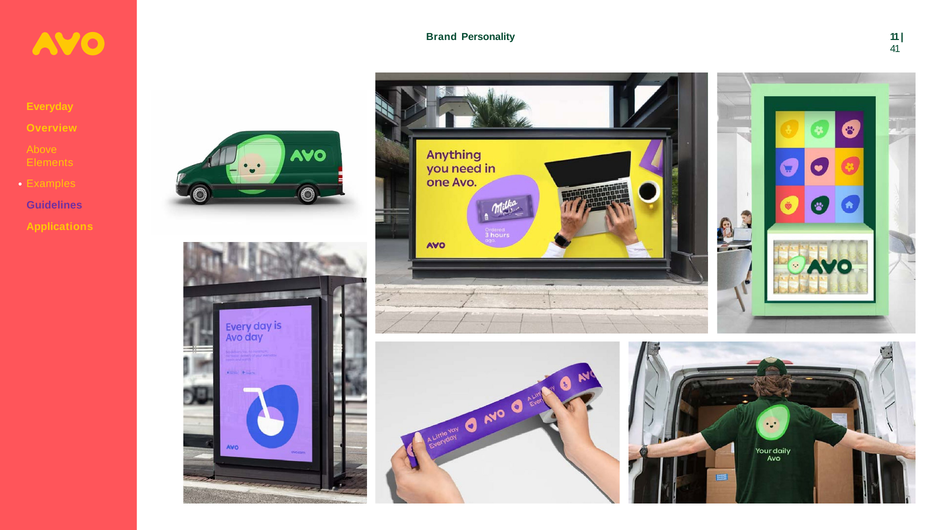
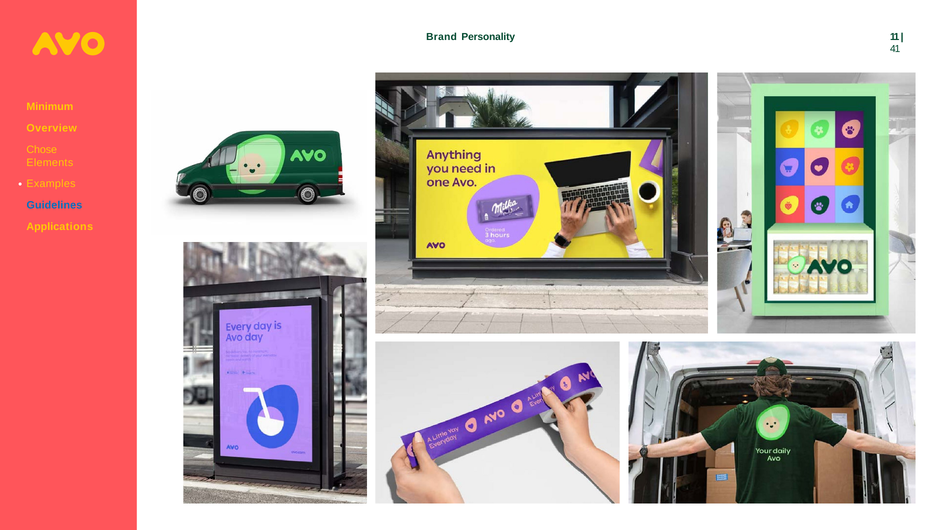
Everyday: Everyday -> Minimum
Above: Above -> Chose
Guidelines colour: purple -> blue
